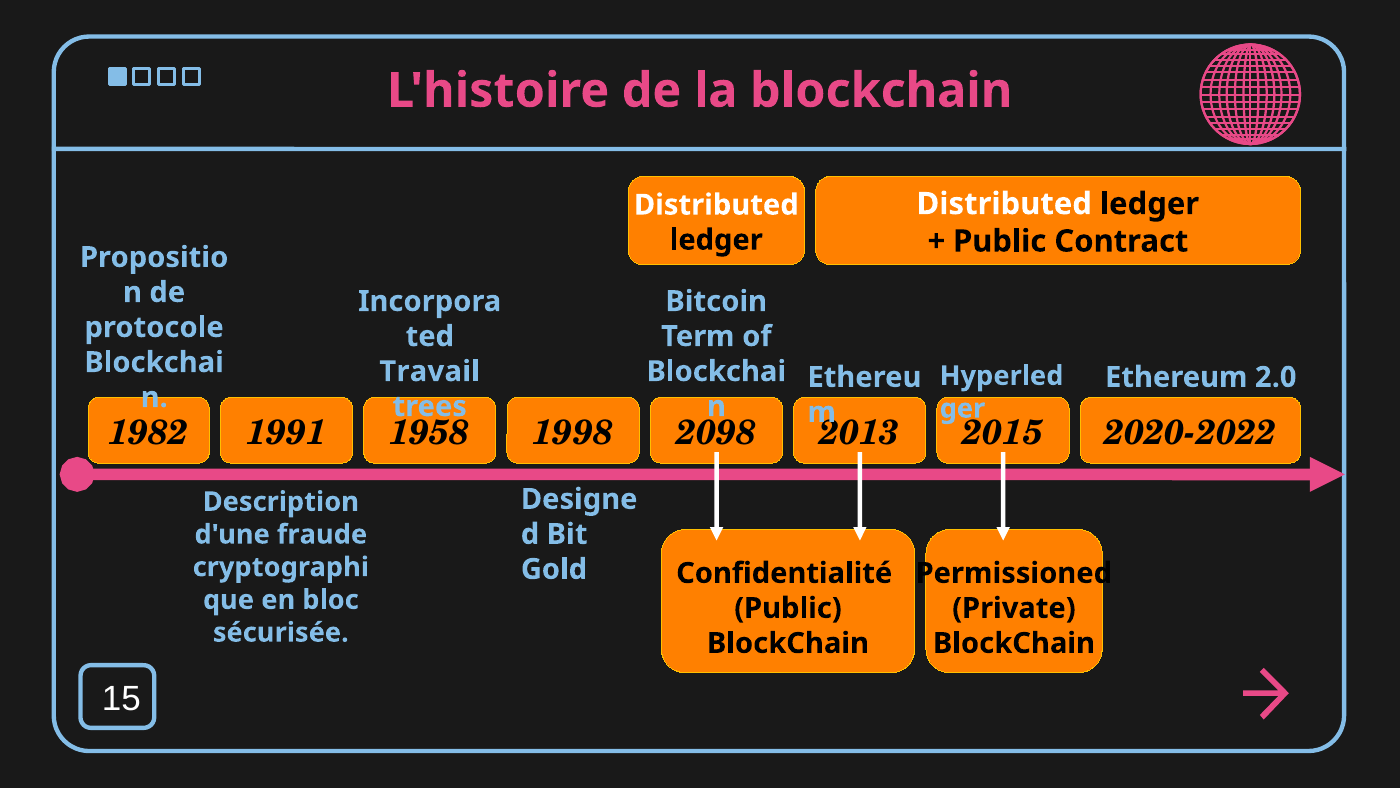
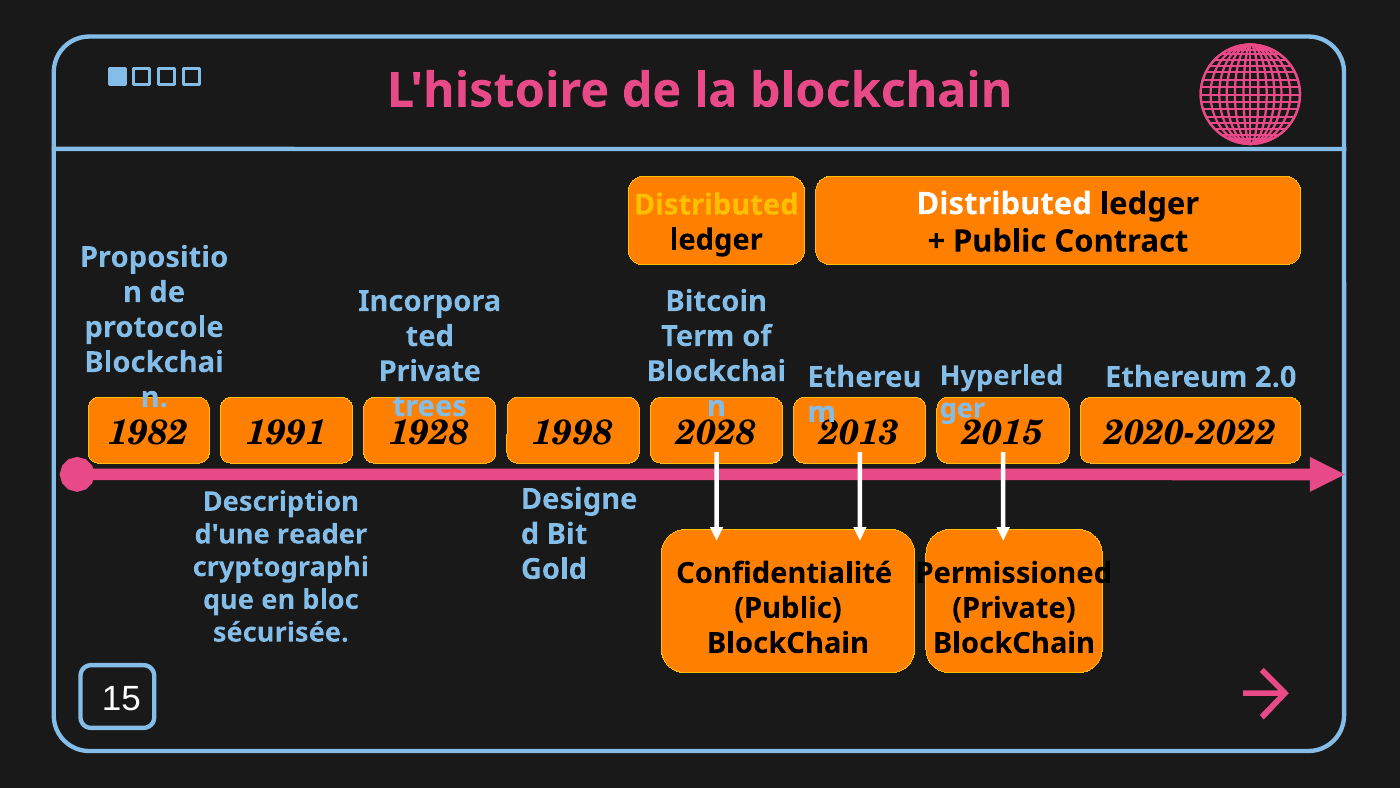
Distributed at (716, 205) colour: white -> yellow
Travail at (430, 371): Travail -> Private
1958: 1958 -> 1928
2098: 2098 -> 2028
fraude: fraude -> reader
